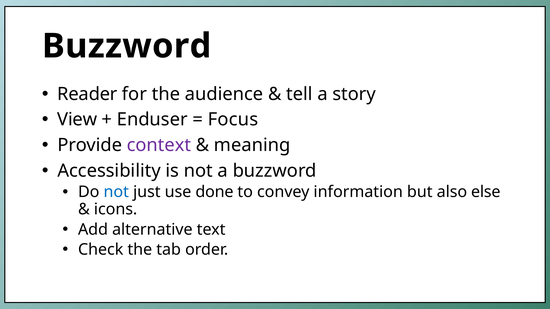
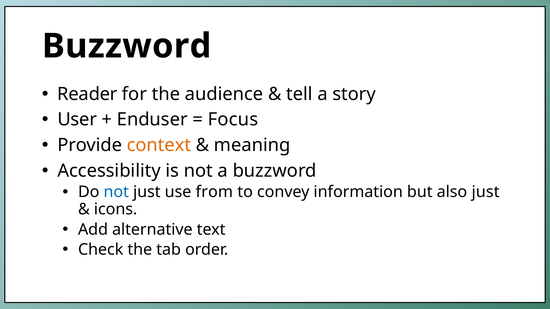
View: View -> User
context colour: purple -> orange
done: done -> from
also else: else -> just
